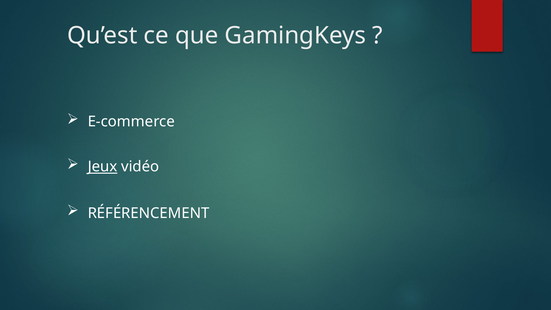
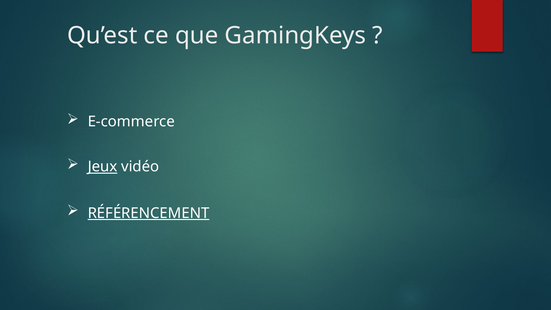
RÉFÉRENCEMENT underline: none -> present
